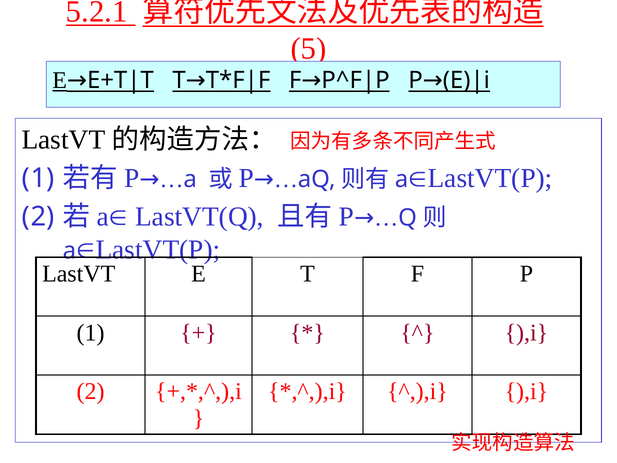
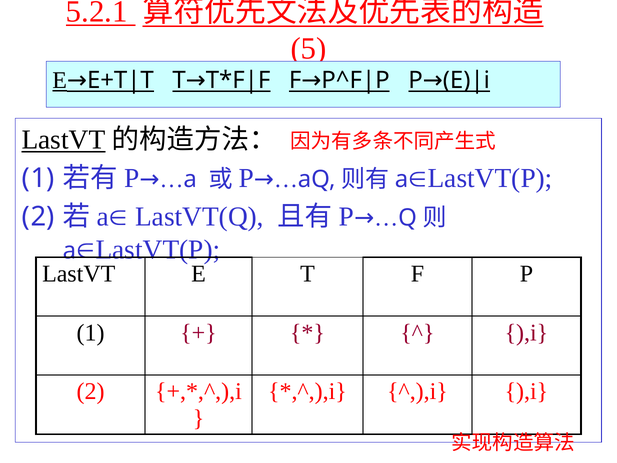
LastVT at (63, 140) underline: none -> present
